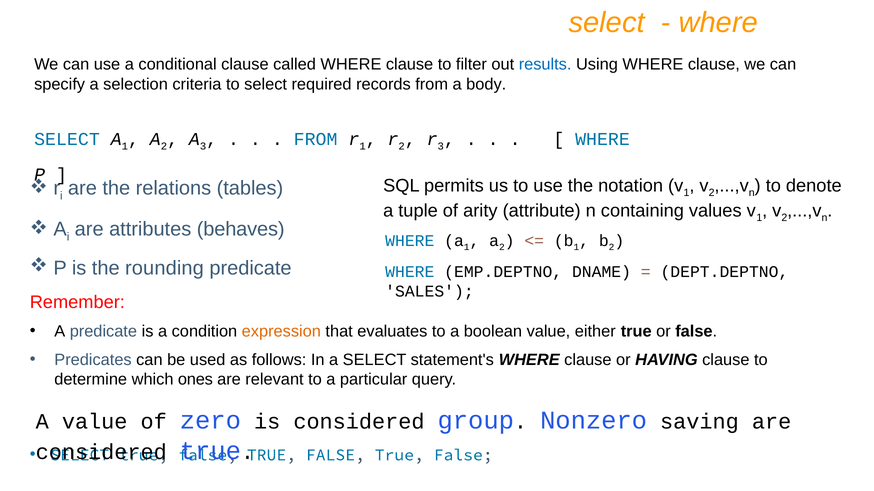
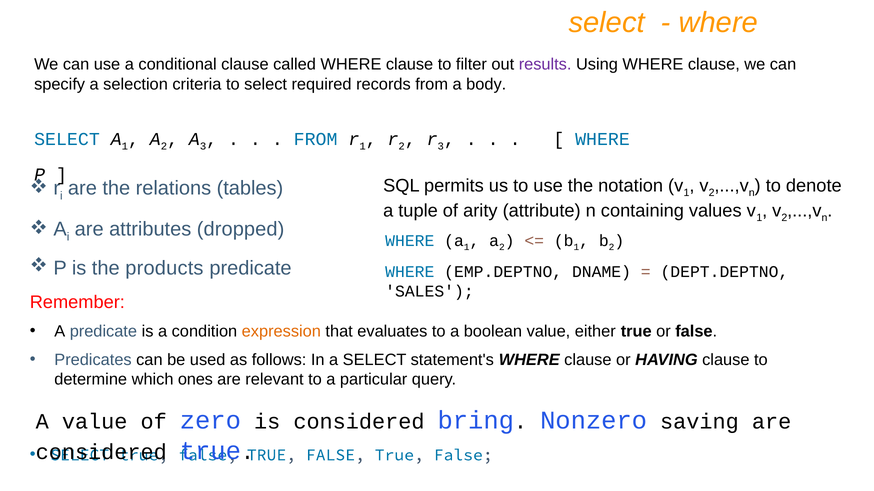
results colour: blue -> purple
behaves: behaves -> dropped
rounding: rounding -> products
group: group -> bring
